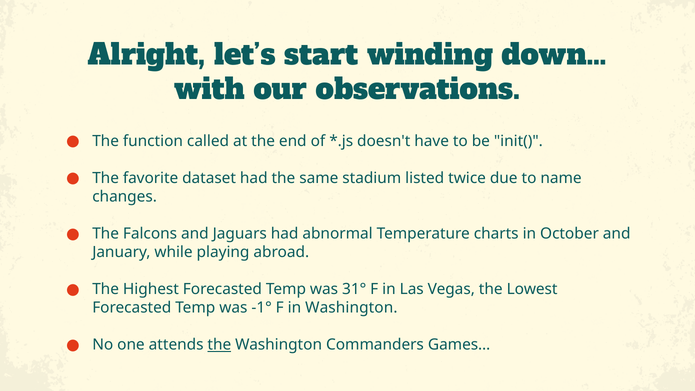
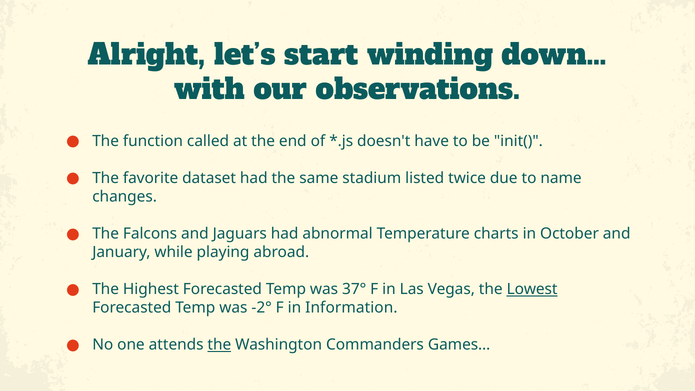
31°: 31° -> 37°
Lowest underline: none -> present
-1°: -1° -> -2°
in Washington: Washington -> Information
